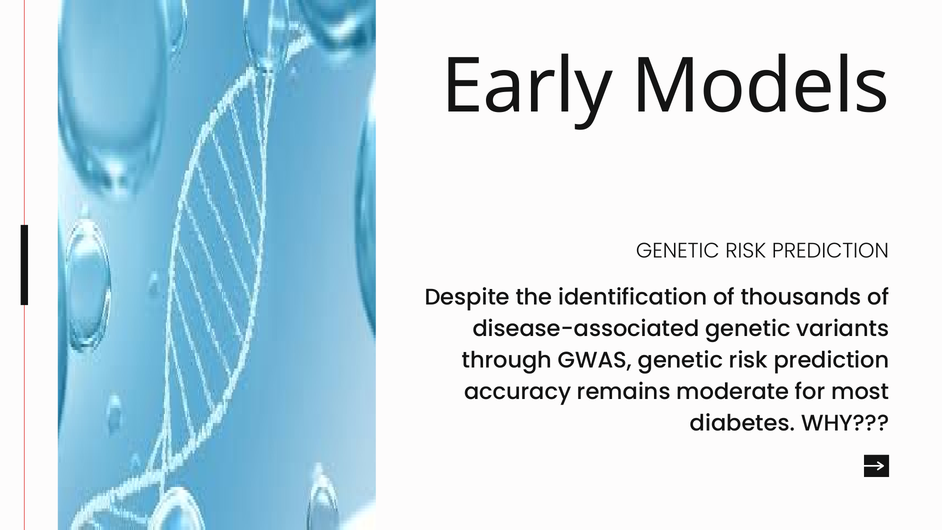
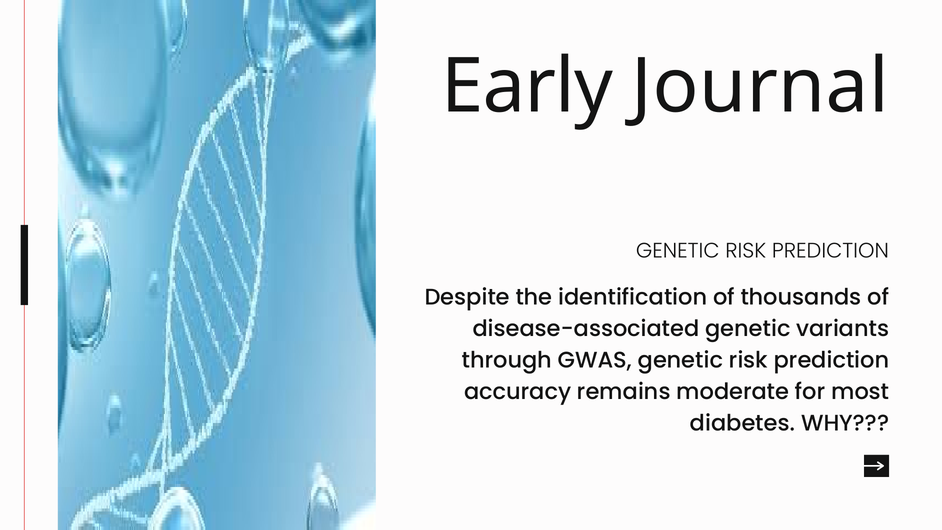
Models: Models -> Journal
